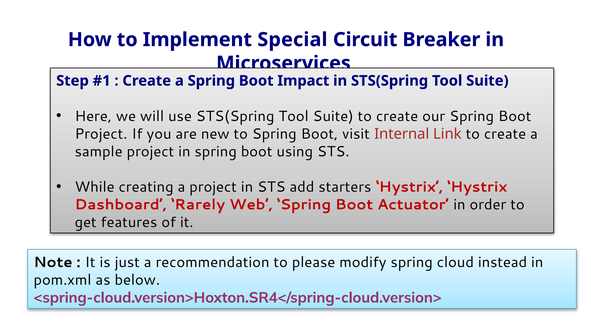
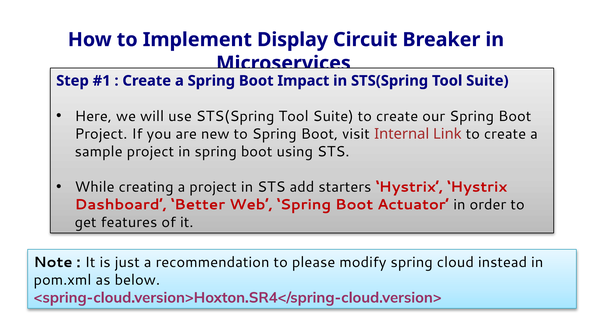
Special: Special -> Display
Rarely: Rarely -> Better
